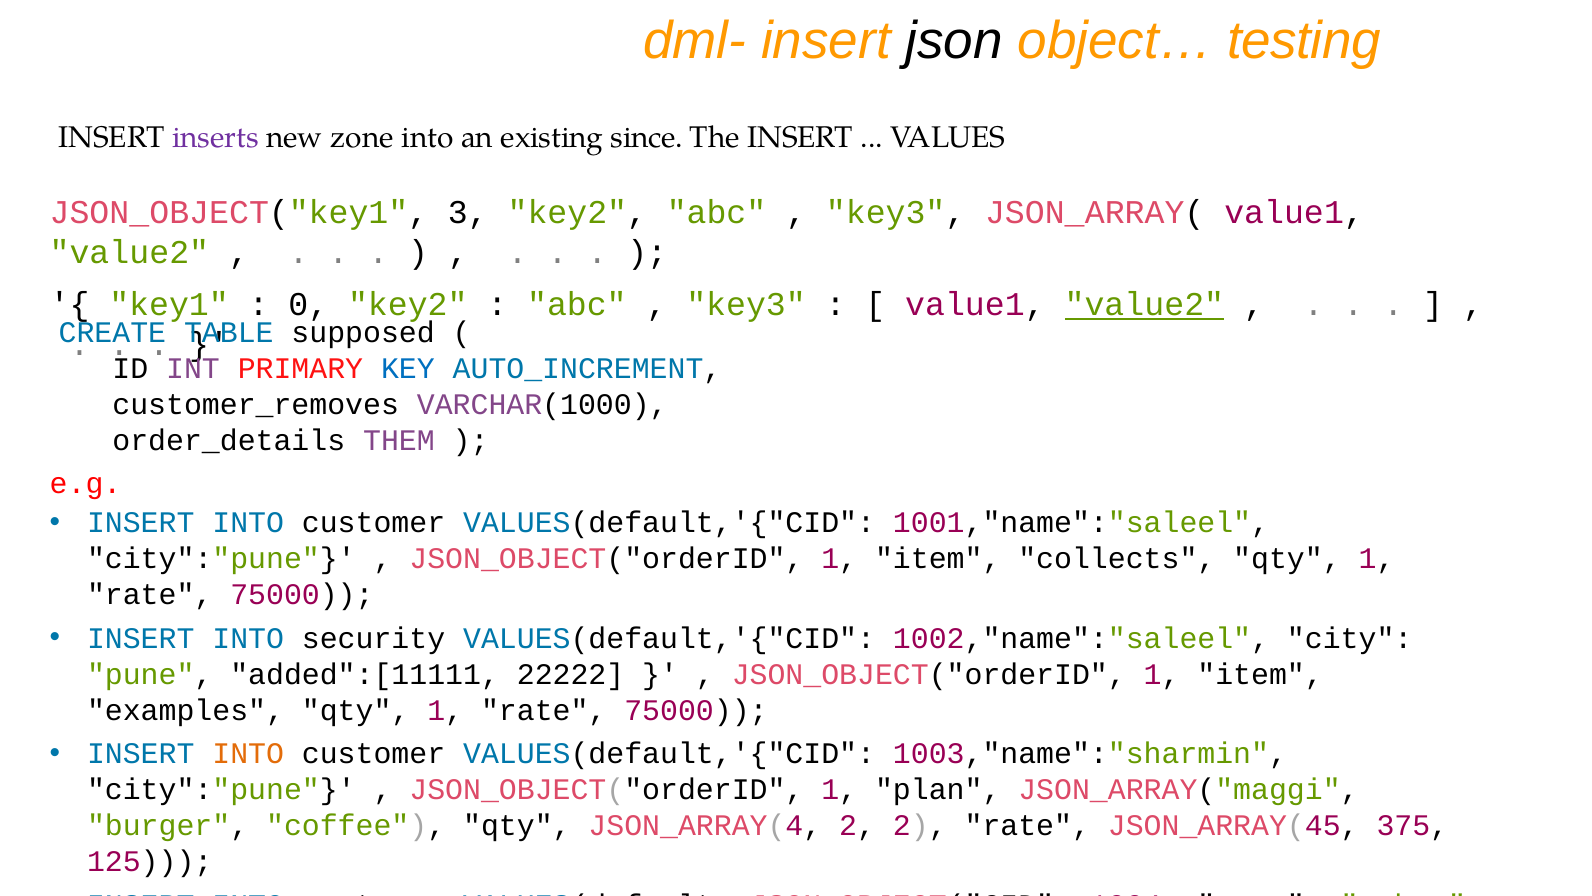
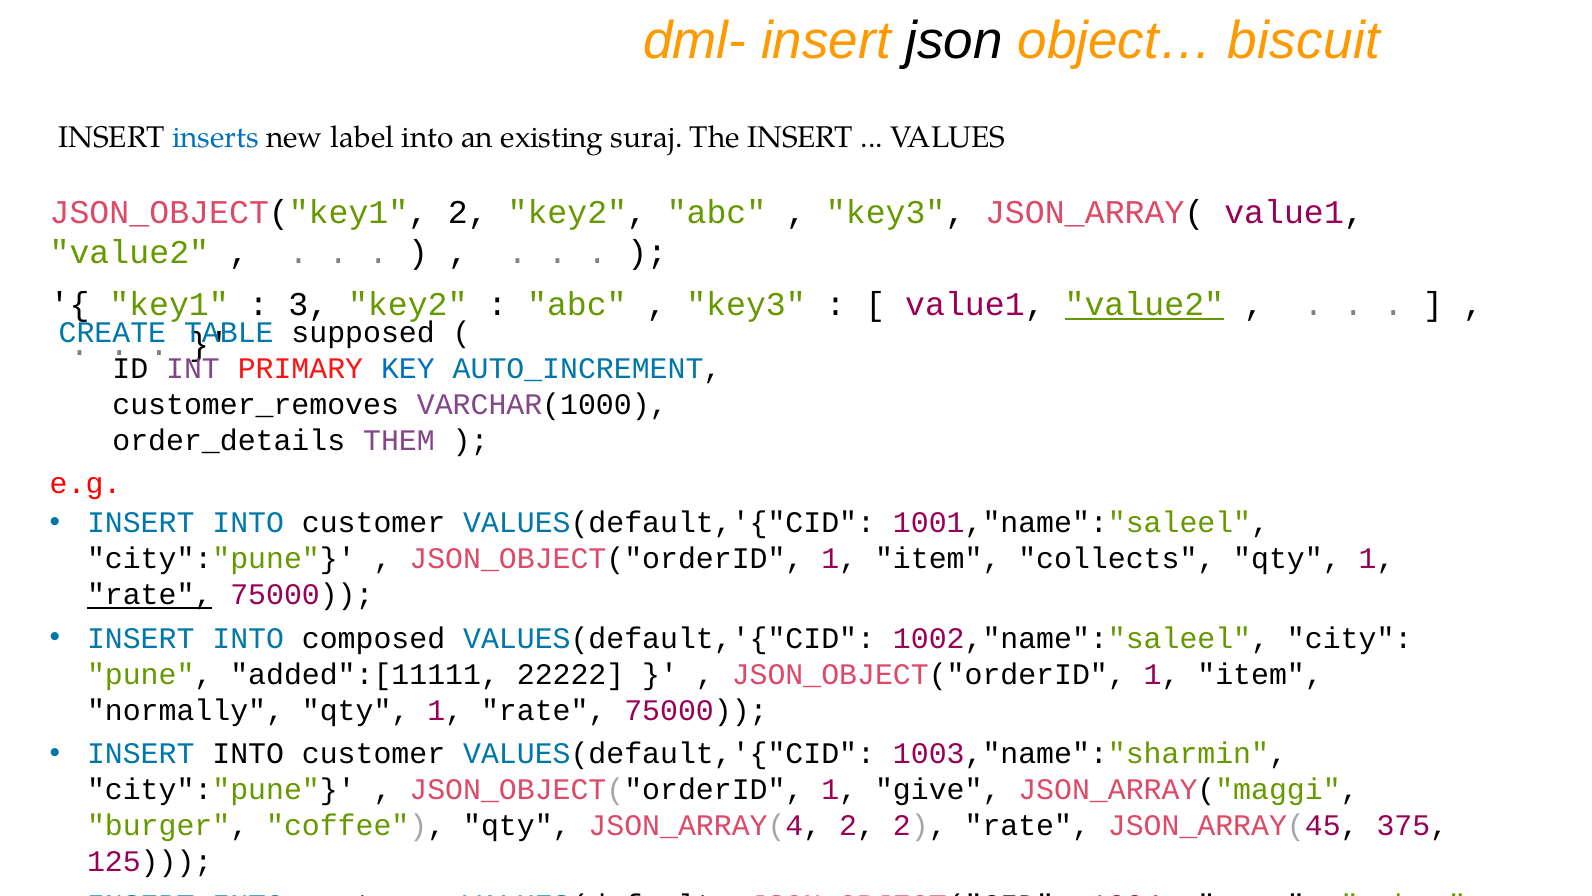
testing: testing -> biscuit
inserts colour: purple -> blue
zone: zone -> label
since: since -> suraj
JSON_OBJECT("key1 3: 3 -> 2
0: 0 -> 3
rate at (150, 594) underline: none -> present
security: security -> composed
examples: examples -> normally
INTO at (248, 754) colour: orange -> black
plan: plan -> give
